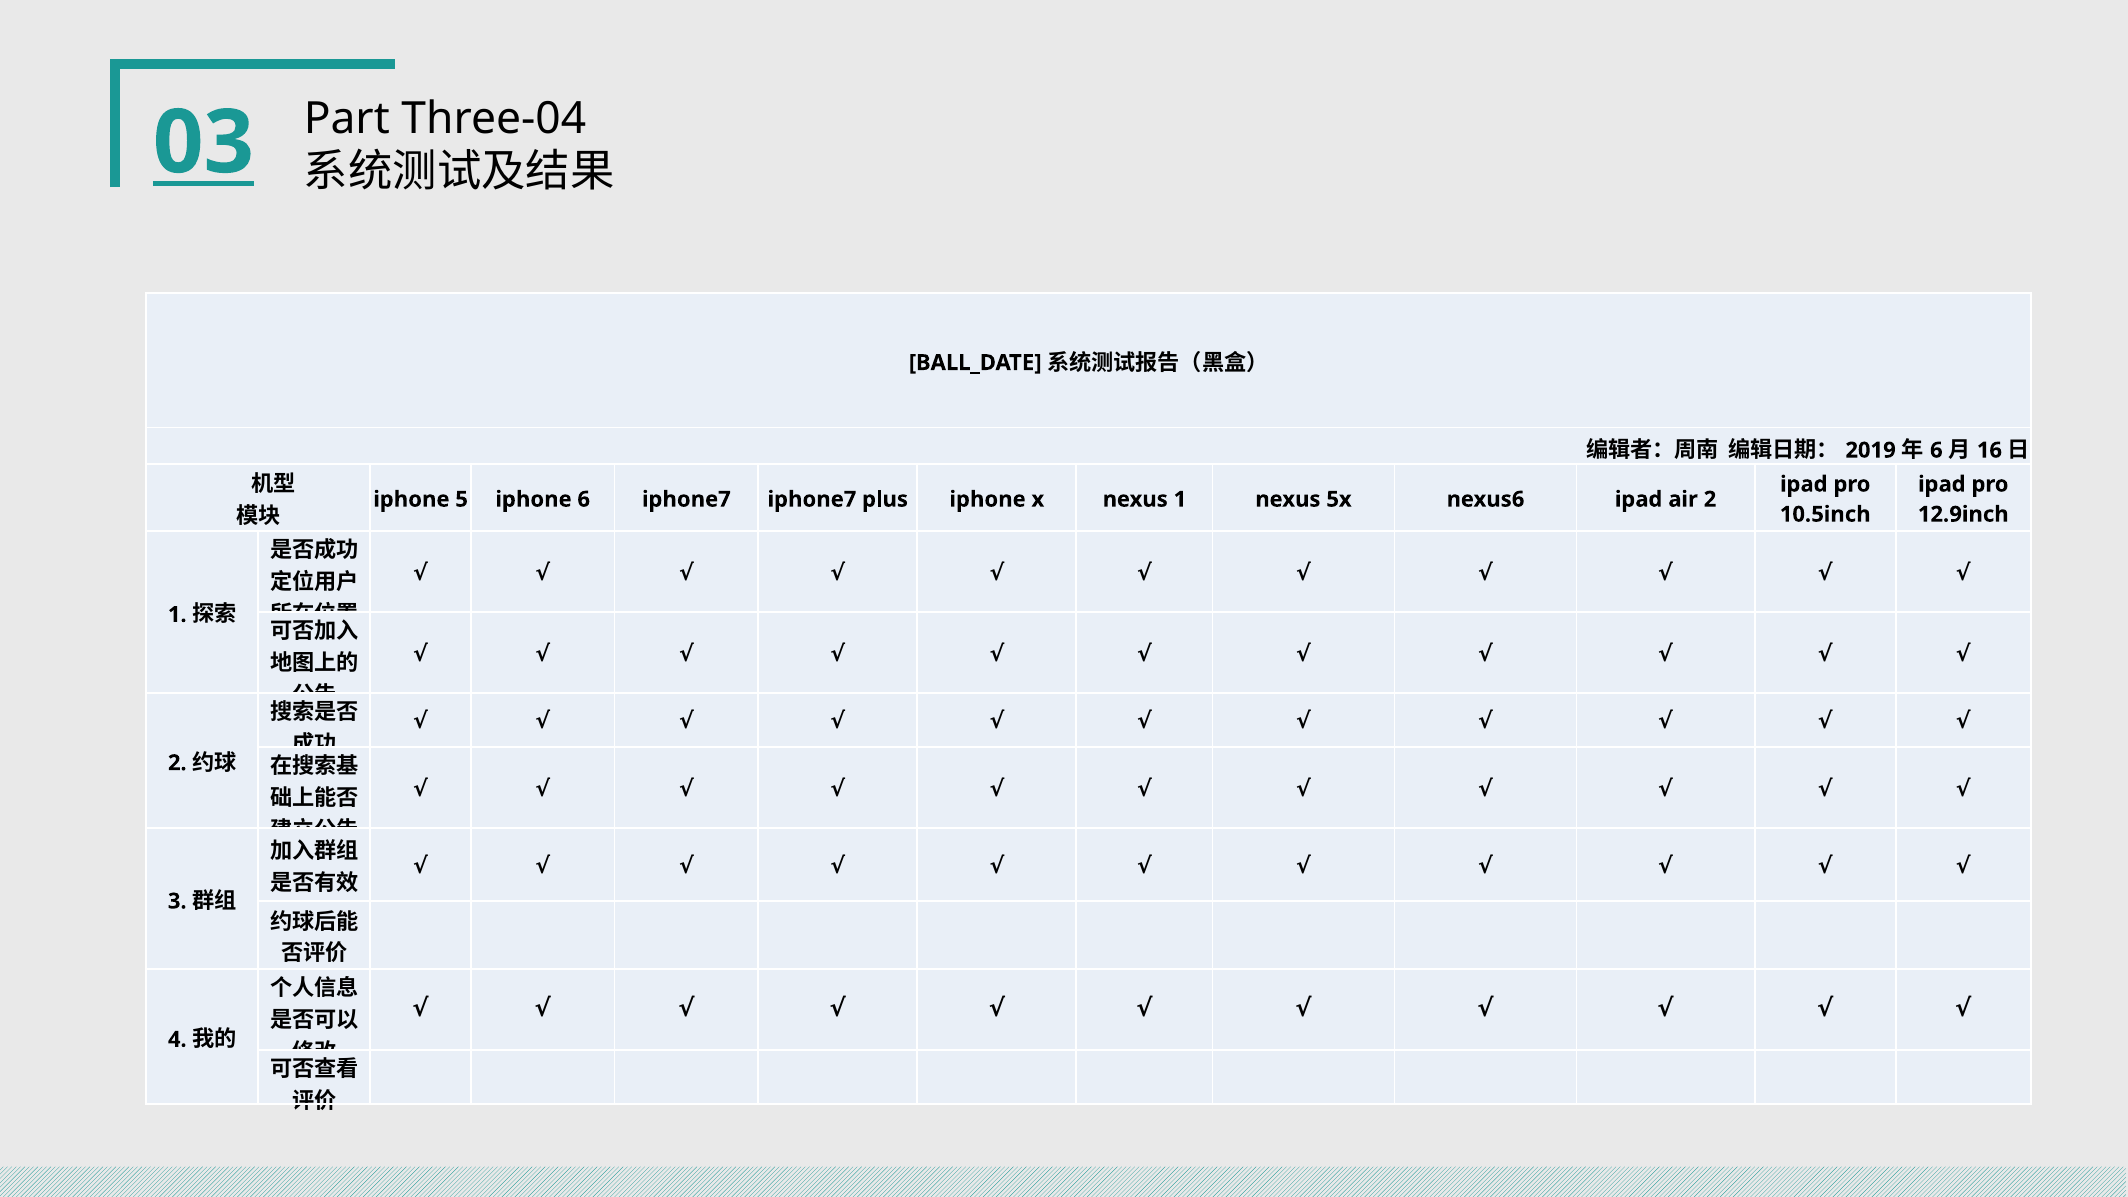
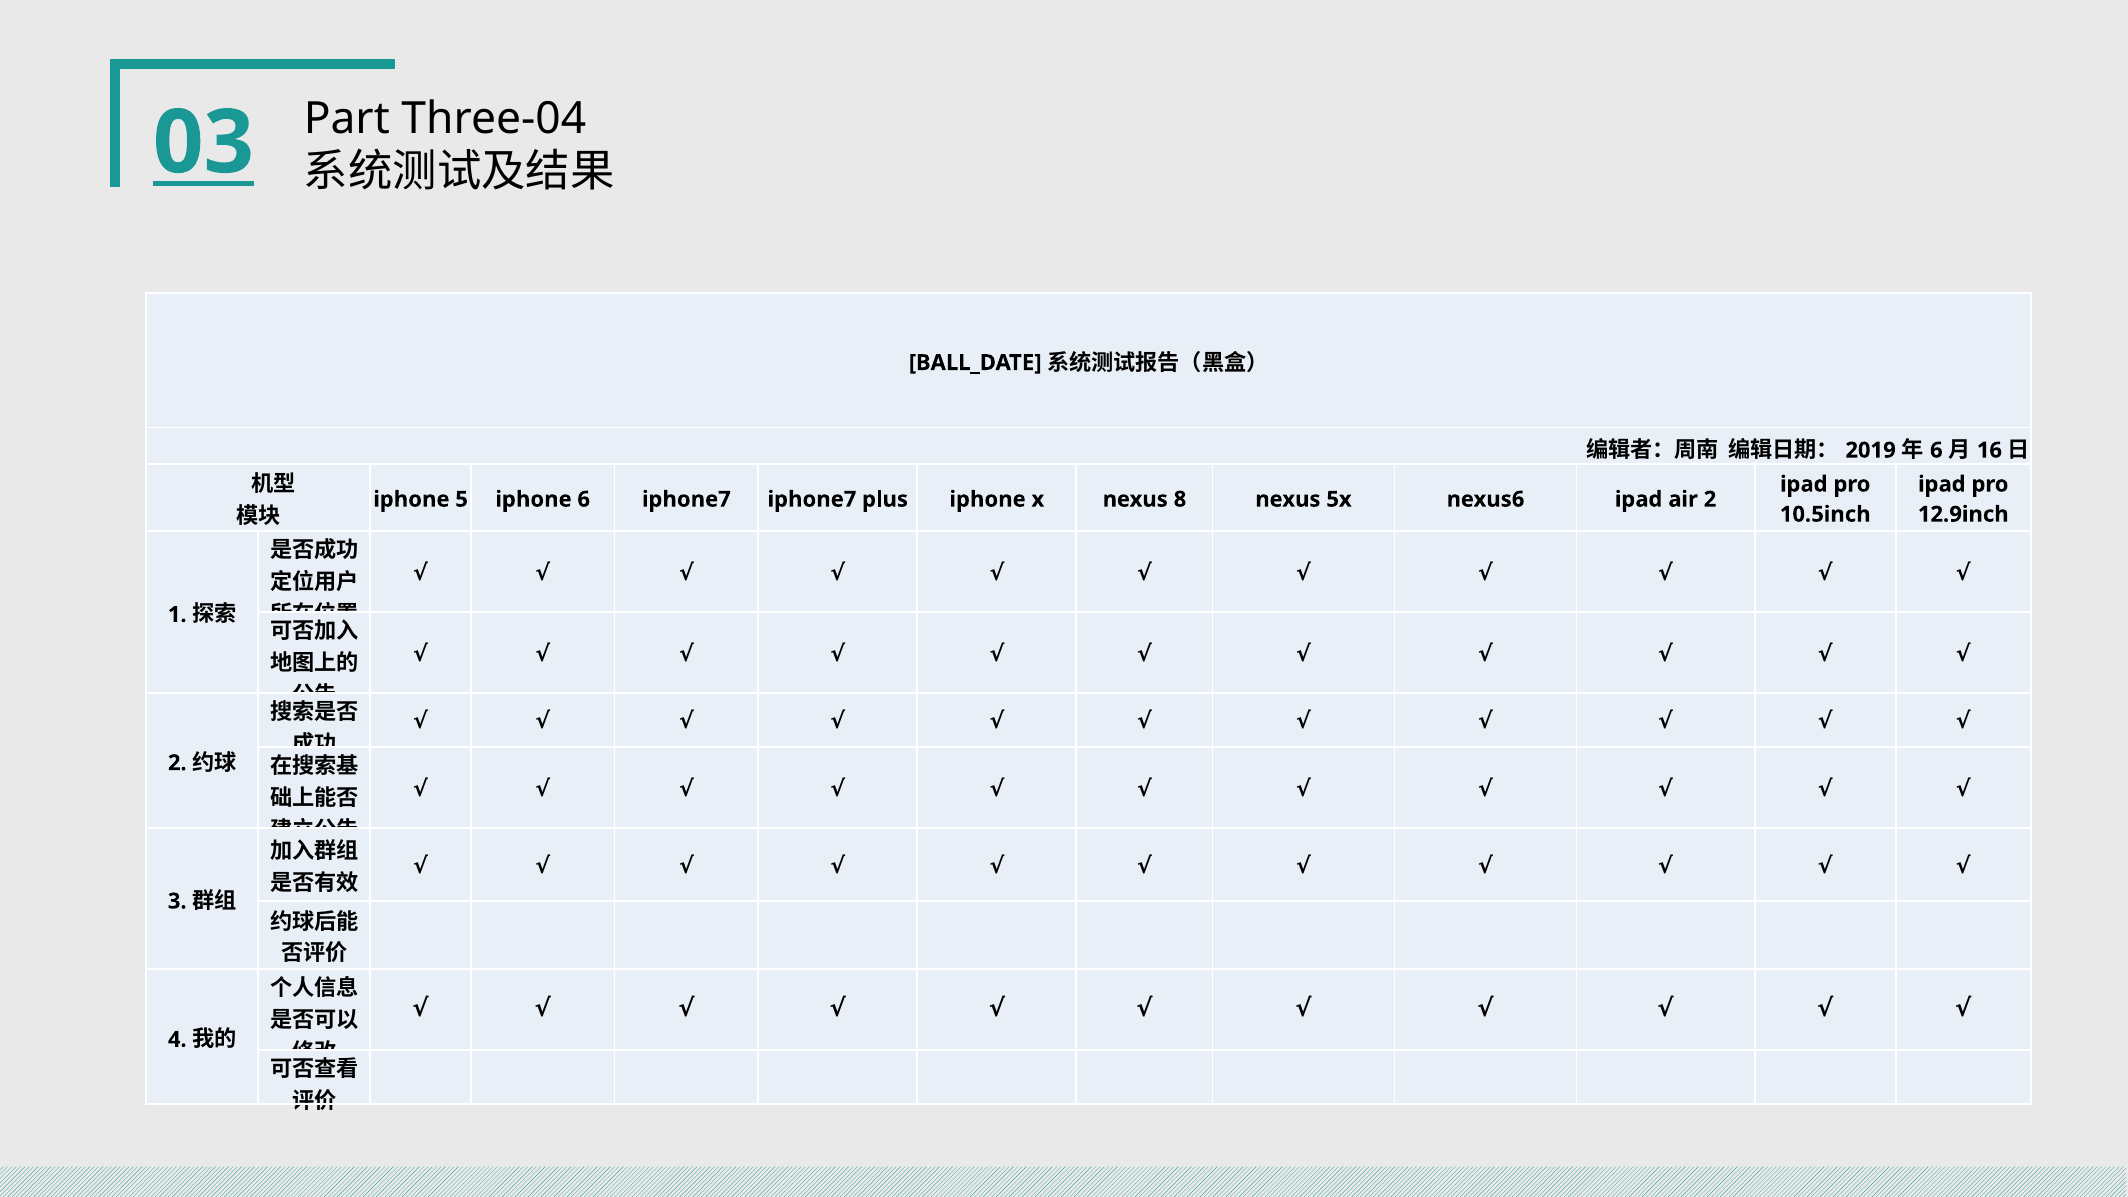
nexus 1: 1 -> 8
